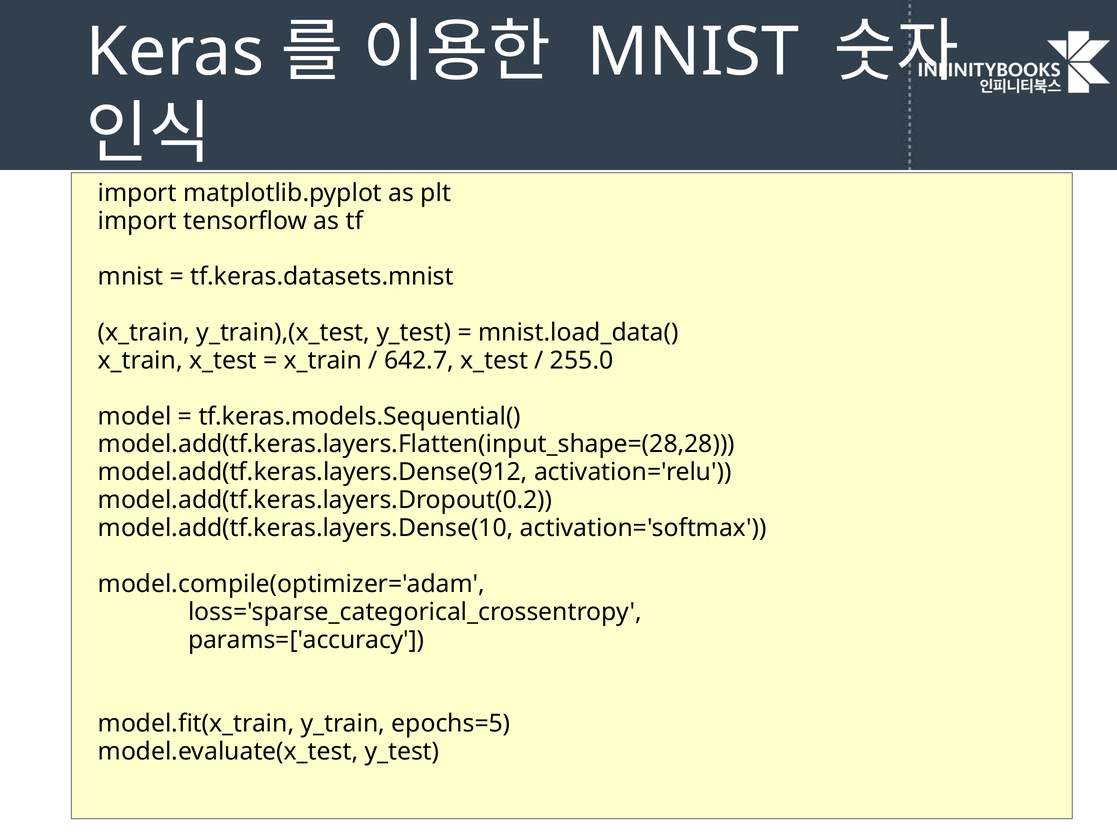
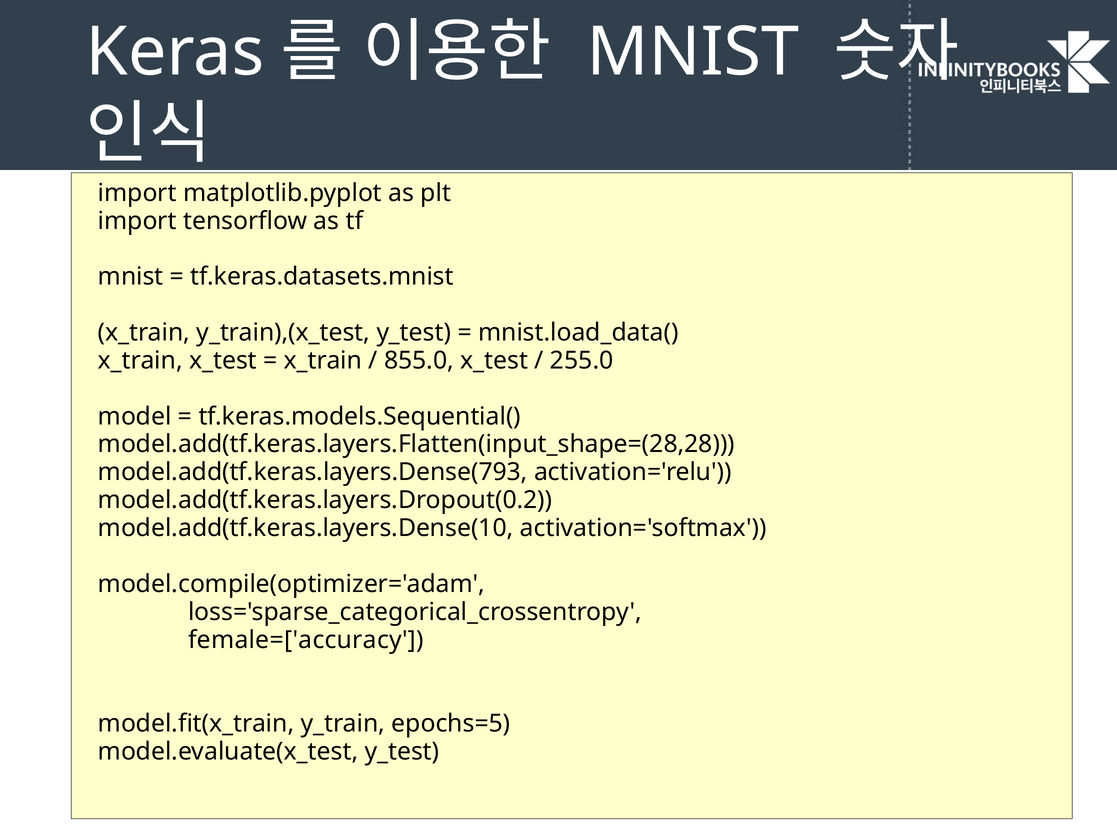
642.7: 642.7 -> 855.0
model.add(tf.keras.layers.Dense(912: model.add(tf.keras.layers.Dense(912 -> model.add(tf.keras.layers.Dense(793
params=['accuracy: params=['accuracy -> female=['accuracy
